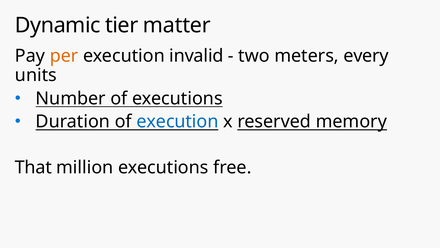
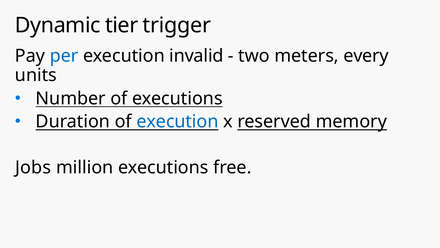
matter: matter -> trigger
per colour: orange -> blue
That: That -> Jobs
